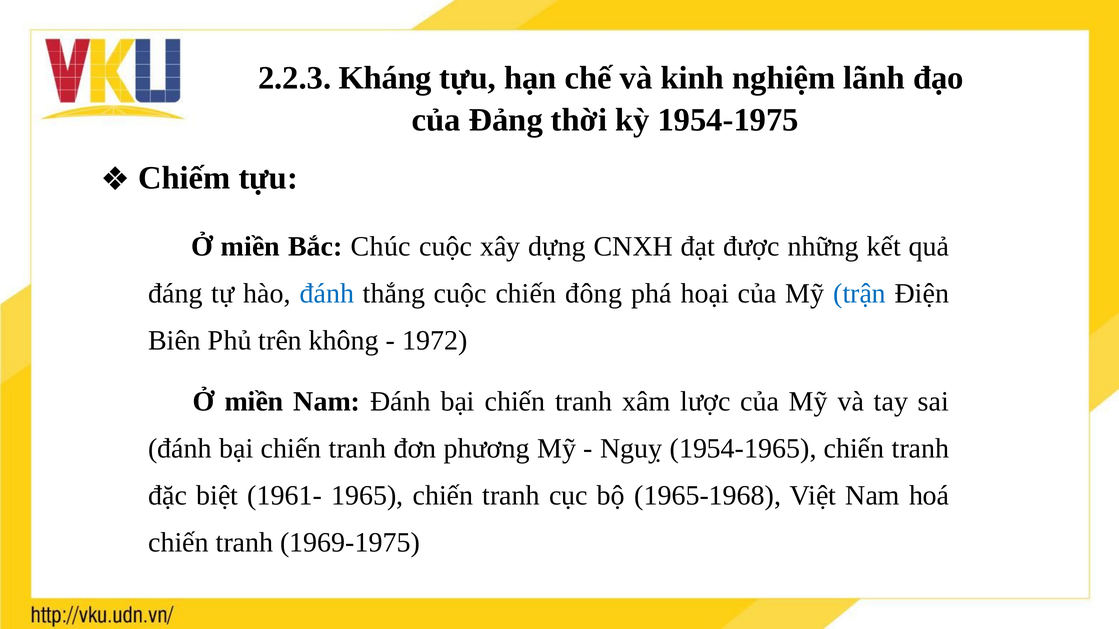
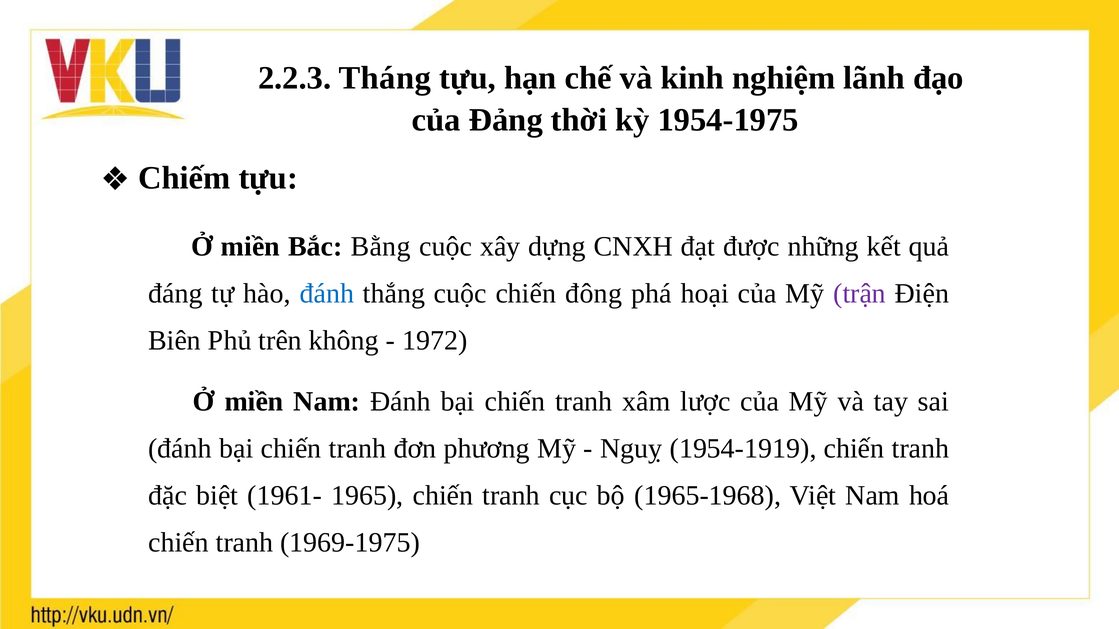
Kháng: Kháng -> Tháng
Chúc: Chúc -> Bằng
trận colour: blue -> purple
1954-1965: 1954-1965 -> 1954-1919
